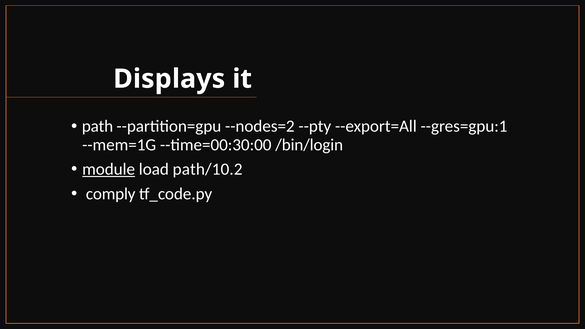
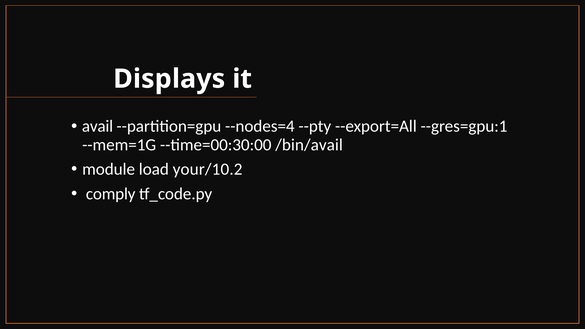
path: path -> avail
--nodes=2: --nodes=2 -> --nodes=4
/bin/login: /bin/login -> /bin/avail
module underline: present -> none
path/10.2: path/10.2 -> your/10.2
